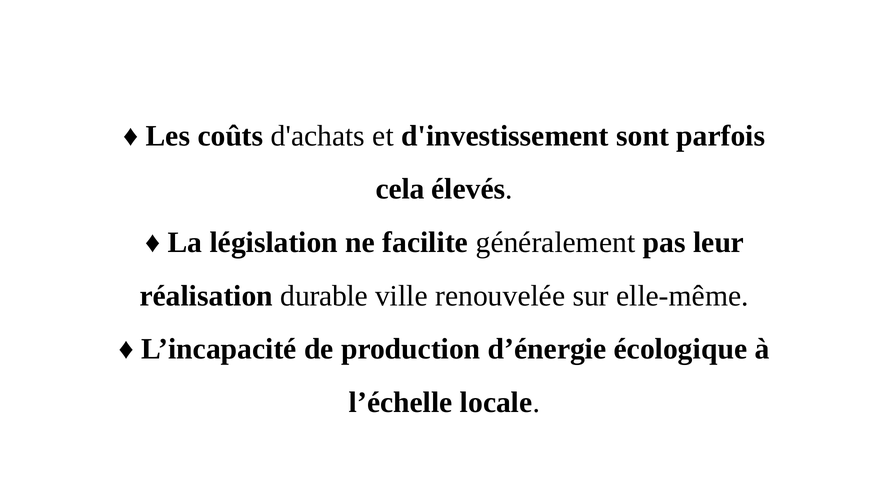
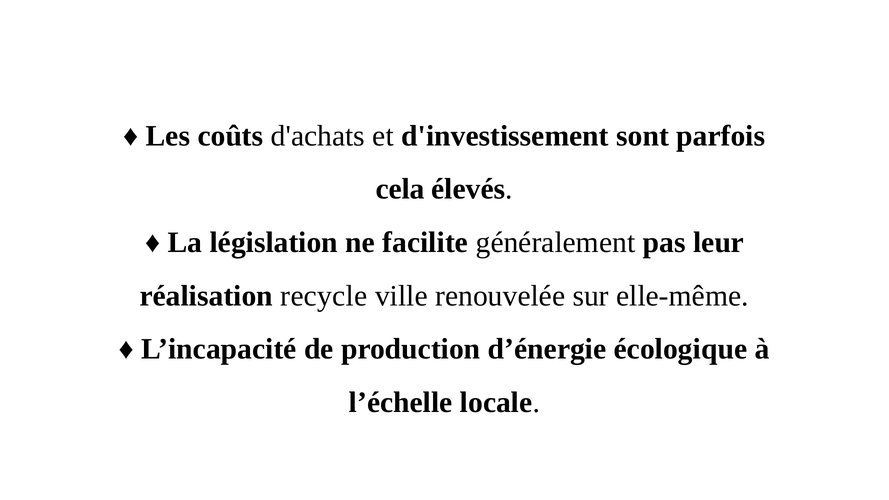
durable: durable -> recycle
